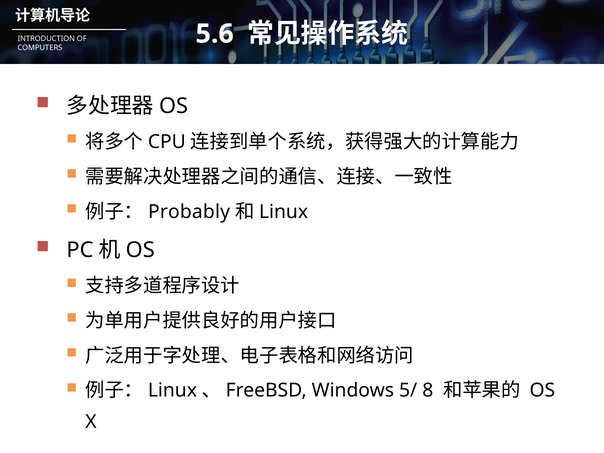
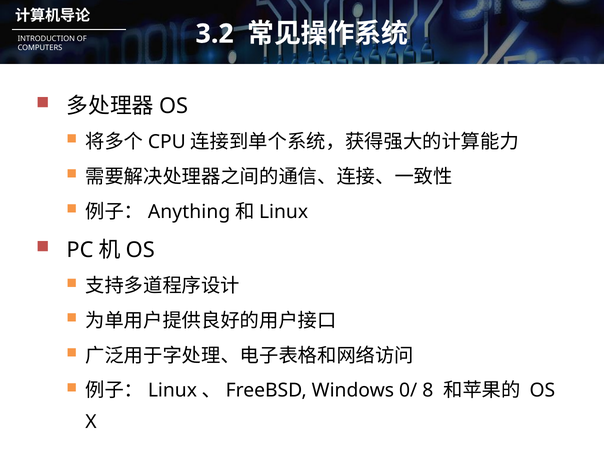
5.6: 5.6 -> 3.2
Probably: Probably -> Anything
5/: 5/ -> 0/
